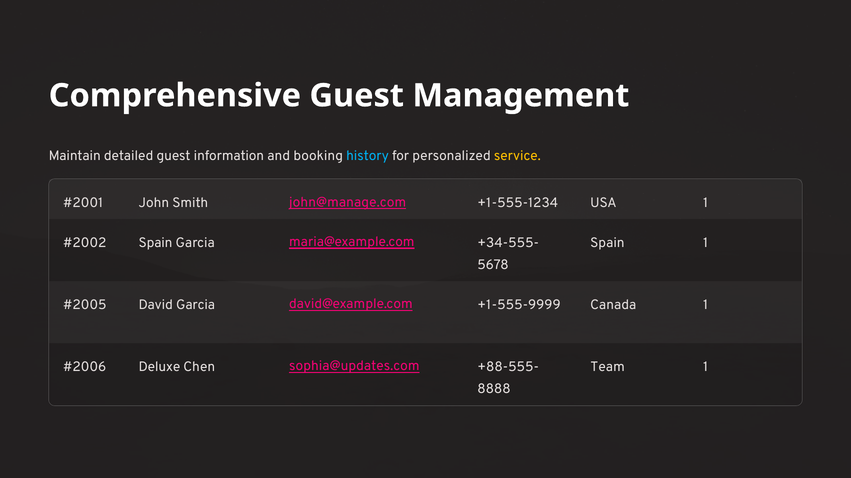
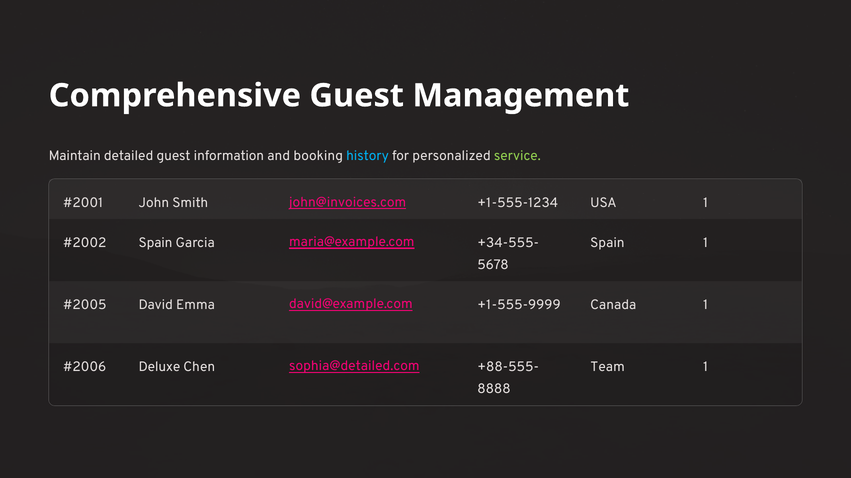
service colour: yellow -> light green
john@manage.com: john@manage.com -> john@invoices.com
David Garcia: Garcia -> Emma
sophia@updates.com: sophia@updates.com -> sophia@detailed.com
